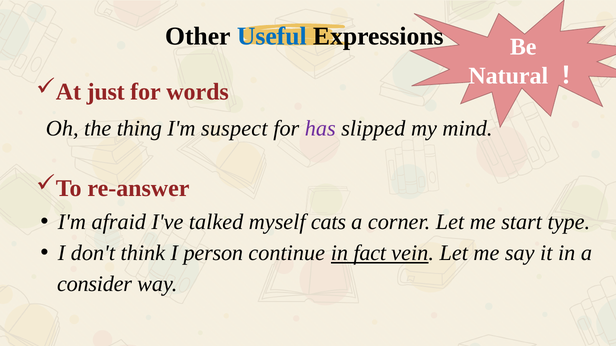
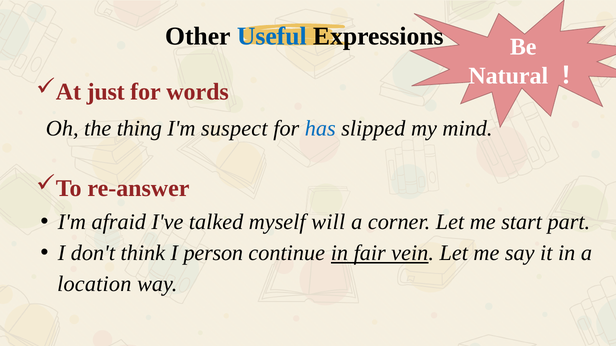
has colour: purple -> blue
cats: cats -> will
type: type -> part
fact: fact -> fair
consider: consider -> location
